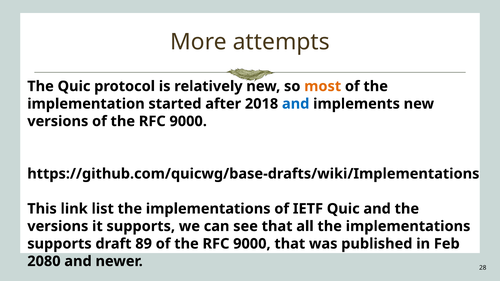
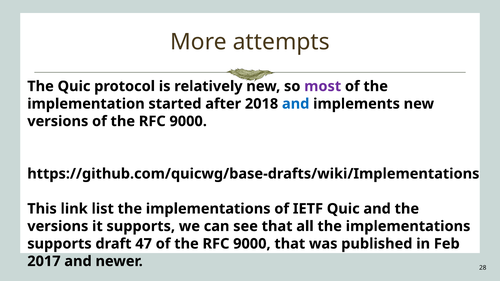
most colour: orange -> purple
89: 89 -> 47
2080: 2080 -> 2017
